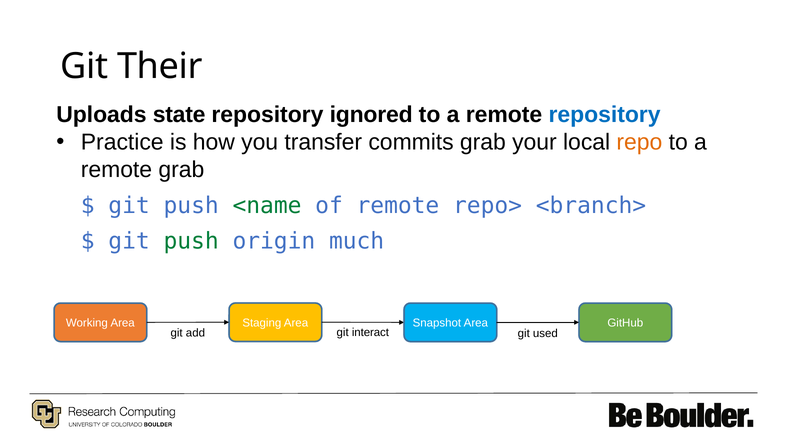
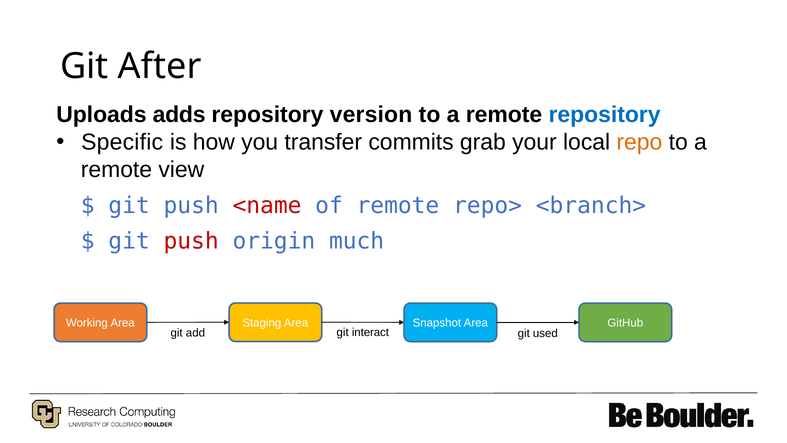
Their: Their -> After
state: state -> adds
ignored: ignored -> version
Practice: Practice -> Specific
remote grab: grab -> view
<name colour: green -> red
push at (191, 241) colour: green -> red
